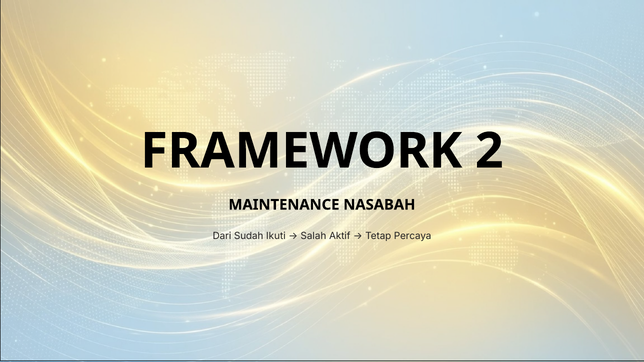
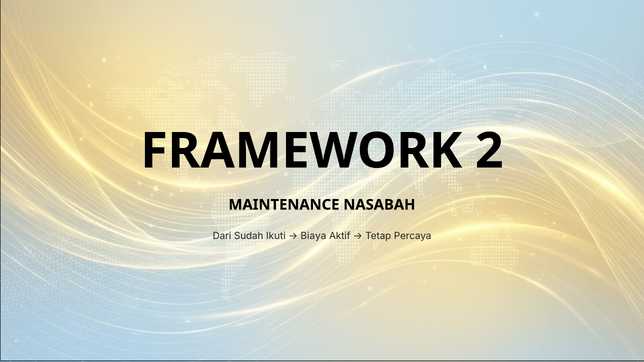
Salah: Salah -> Biaya
